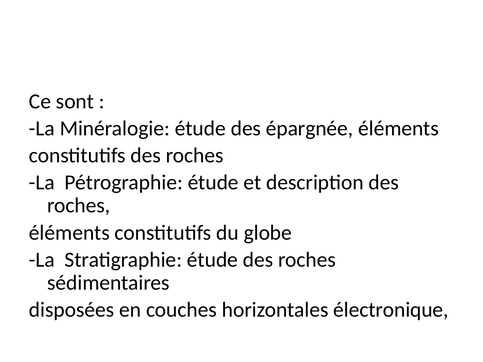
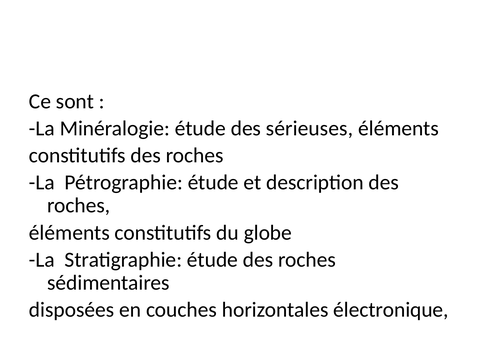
épargnée: épargnée -> sérieuses
